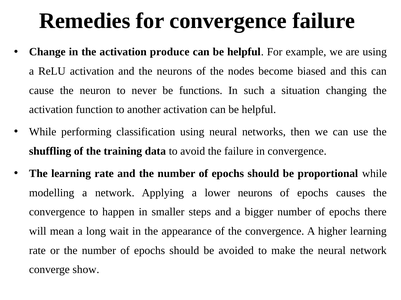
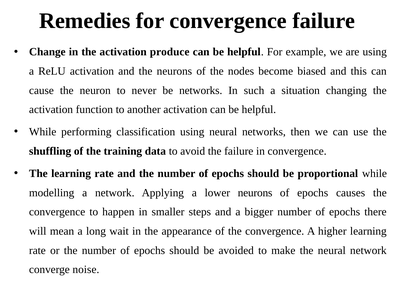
be functions: functions -> networks
show: show -> noise
